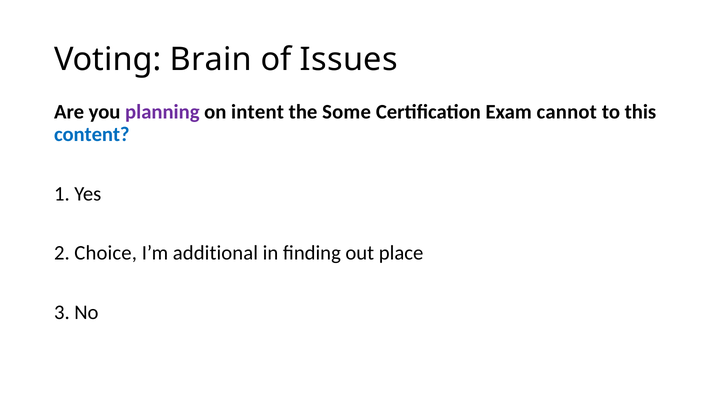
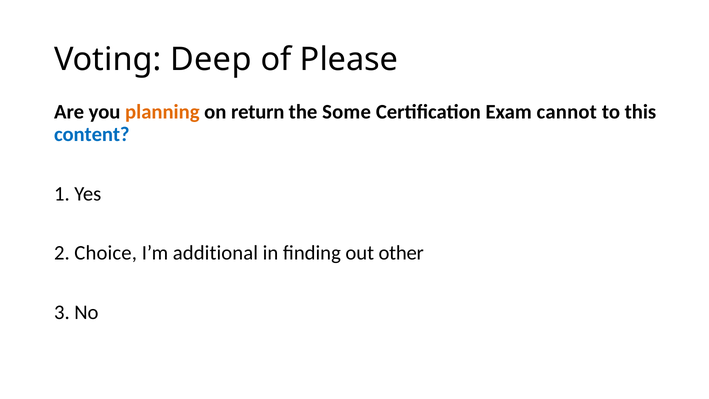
Brain: Brain -> Deep
Issues: Issues -> Please
planning colour: purple -> orange
intent: intent -> return
place: place -> other
